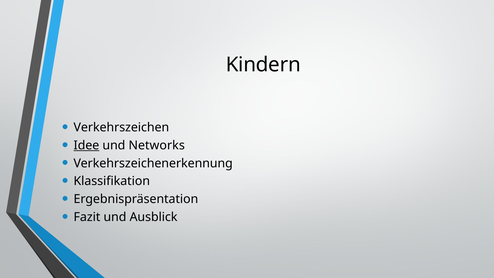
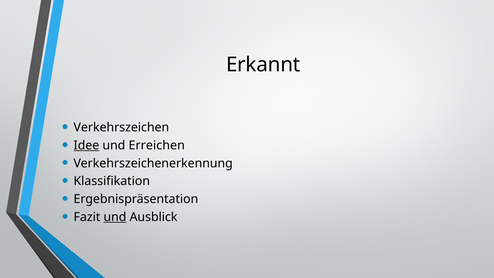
Kindern: Kindern -> Erkannt
Networks: Networks -> Erreichen
und at (115, 217) underline: none -> present
